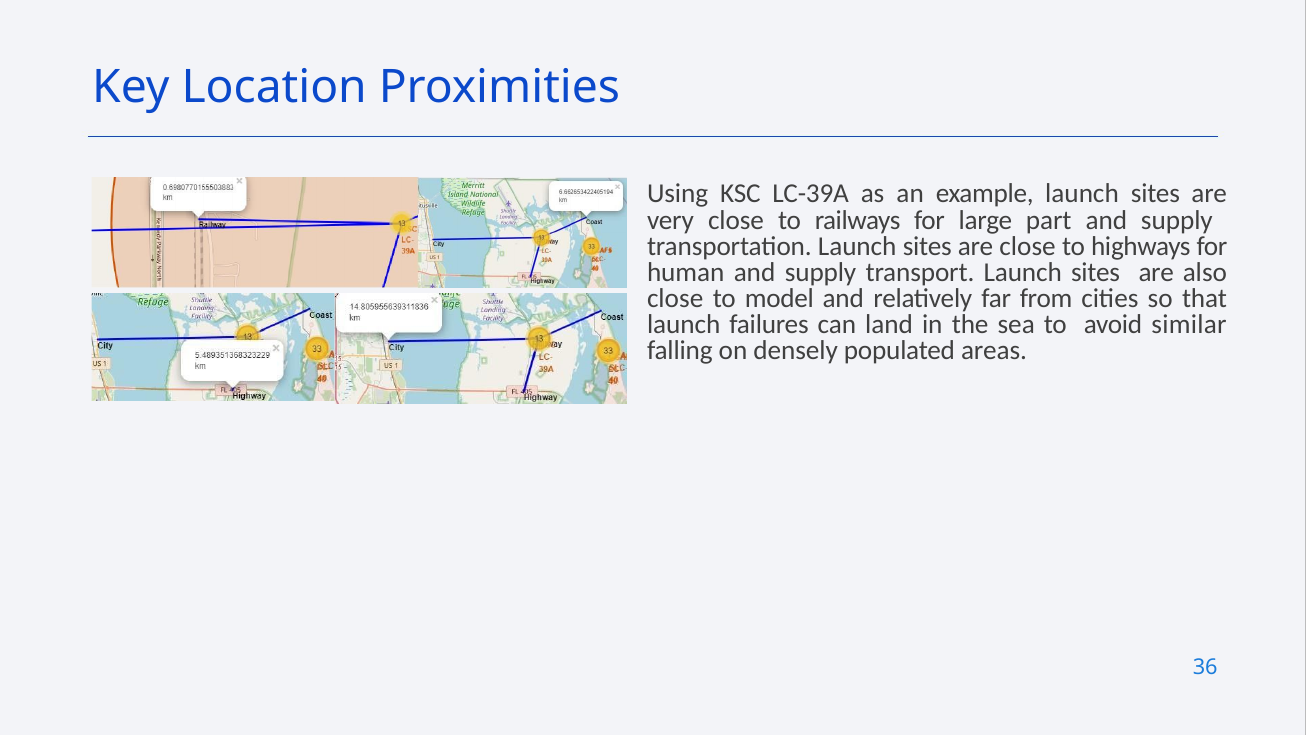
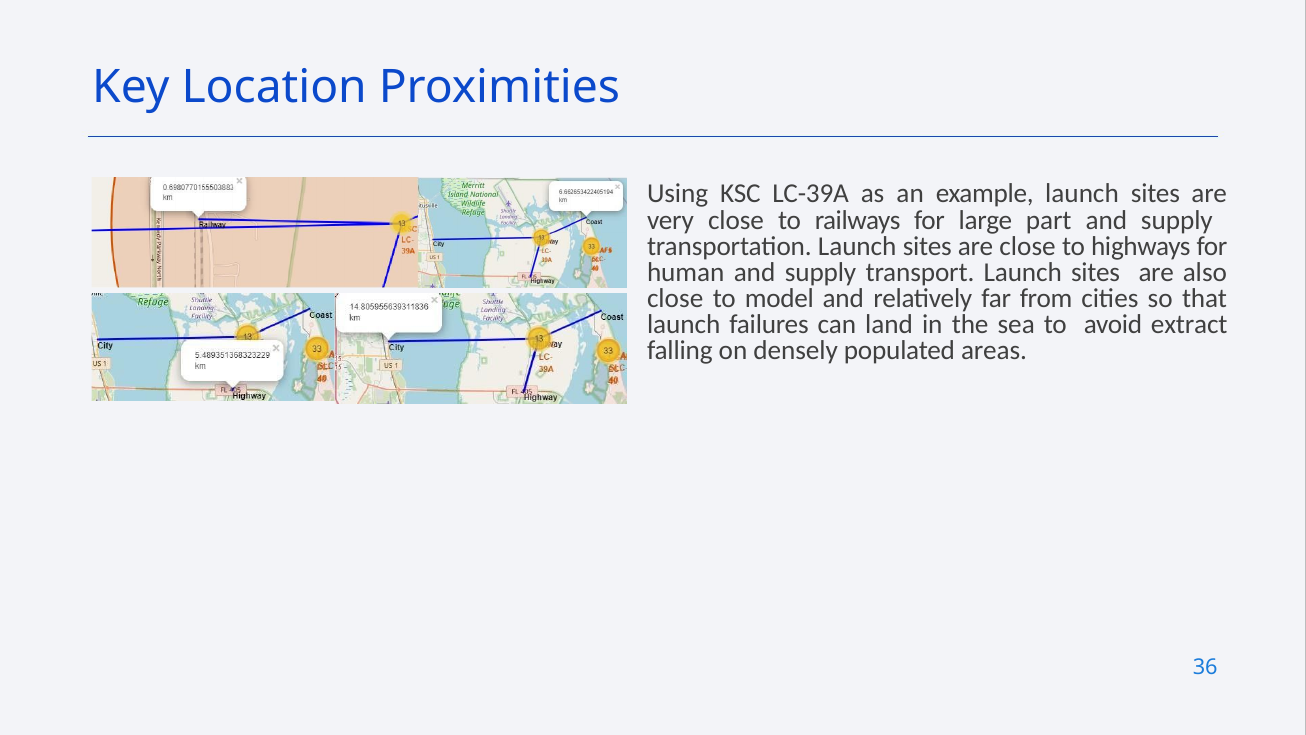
similar: similar -> extract
